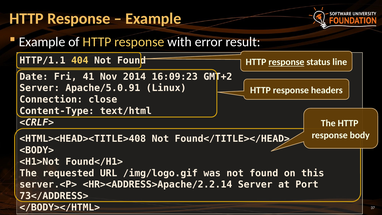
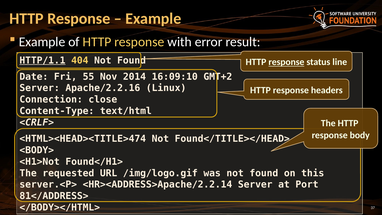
HTTP/1.1 underline: none -> present
41: 41 -> 55
16:09:23: 16:09:23 -> 16:09:10
Apache/5.0.91: Apache/5.0.91 -> Apache/2.2.16
<HTML><HEAD><TITLE>408: <HTML><HEAD><TITLE>408 -> <HTML><HEAD><TITLE>474
73</ADDRESS>: 73</ADDRESS> -> 81</ADDRESS>
